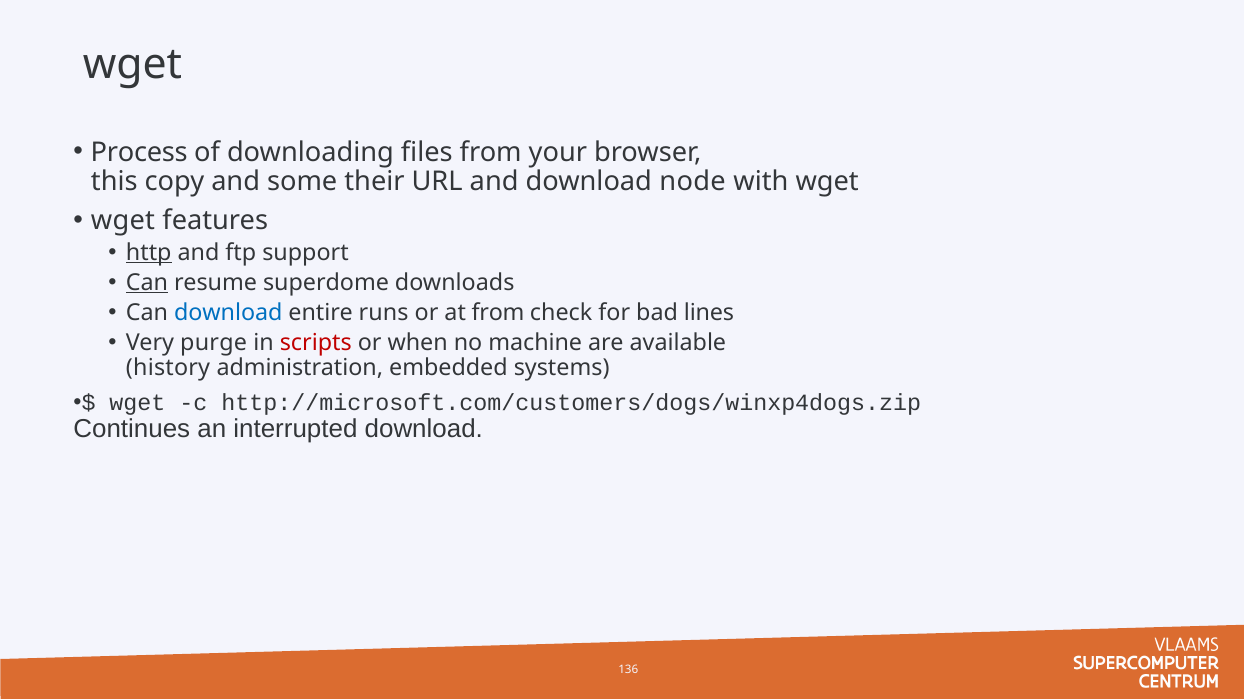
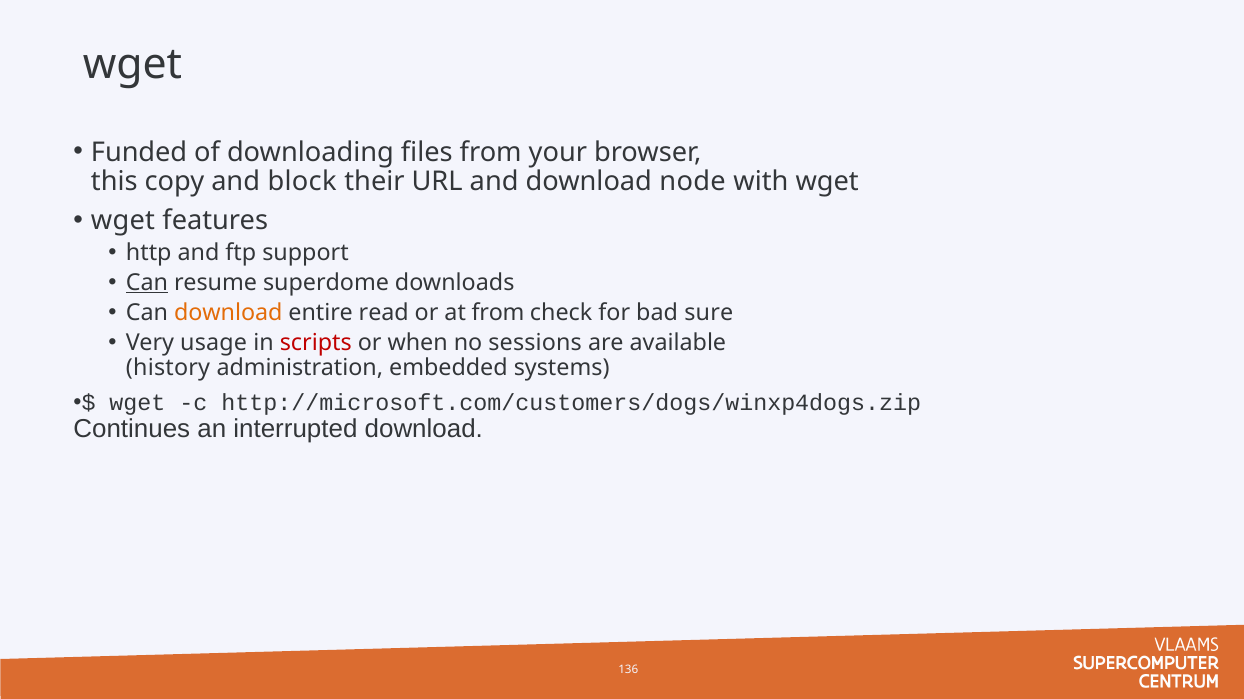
Process: Process -> Funded
some: some -> block
http underline: present -> none
download at (228, 313) colour: blue -> orange
runs: runs -> read
lines: lines -> sure
purge: purge -> usage
machine: machine -> sessions
